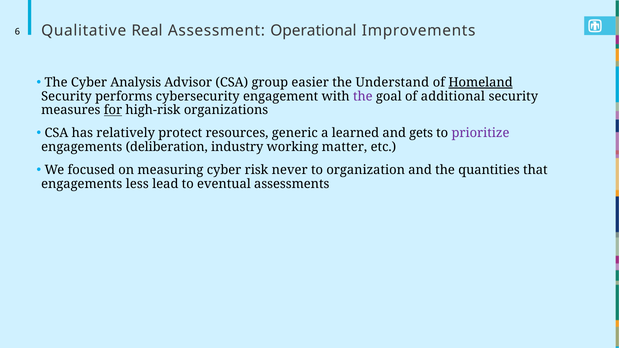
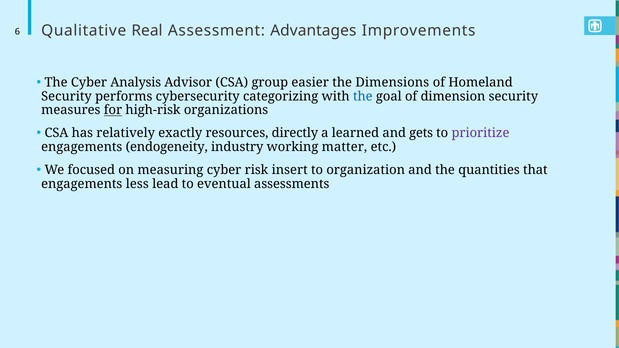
Operational: Operational -> Advantages
Understand: Understand -> Dimensions
Homeland underline: present -> none
engagement: engagement -> categorizing
the at (363, 96) colour: purple -> blue
additional: additional -> dimension
protect: protect -> exactly
generic: generic -> directly
deliberation: deliberation -> endogeneity
never: never -> insert
